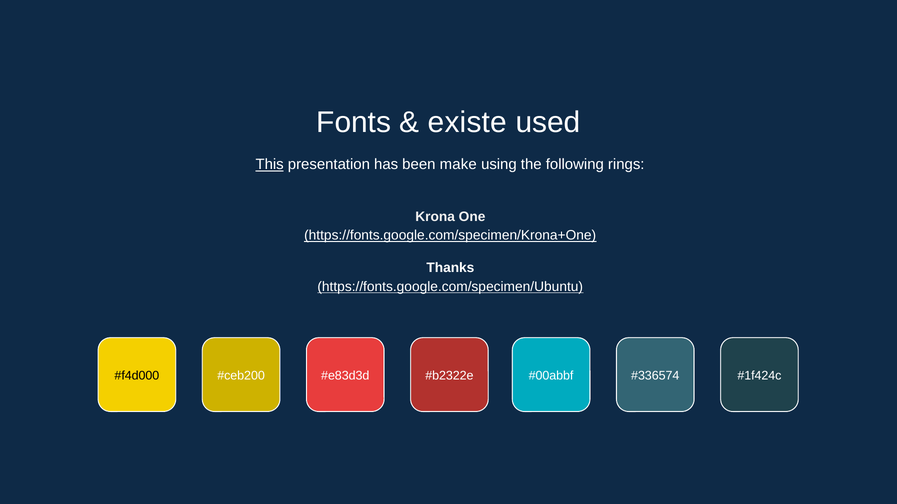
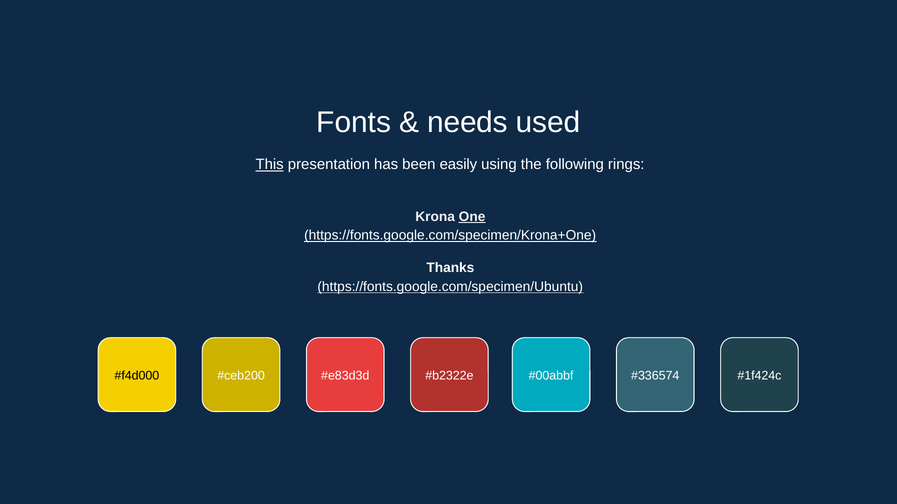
existe: existe -> needs
make: make -> easily
One underline: none -> present
